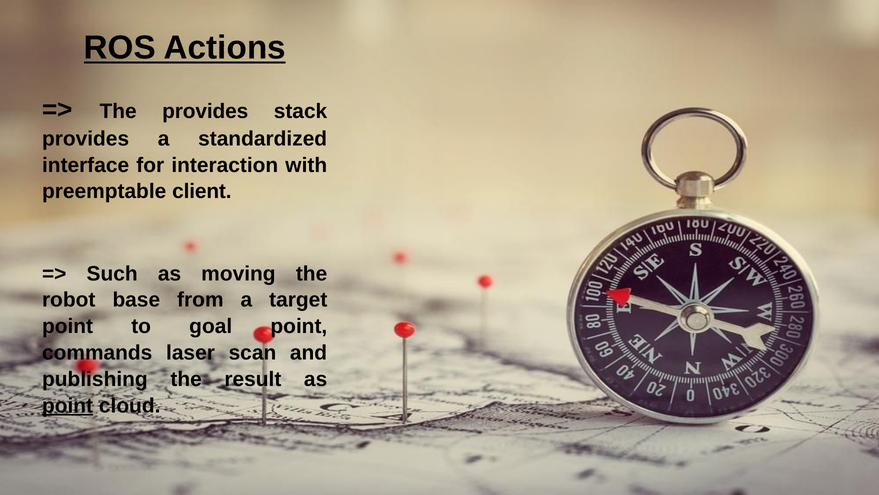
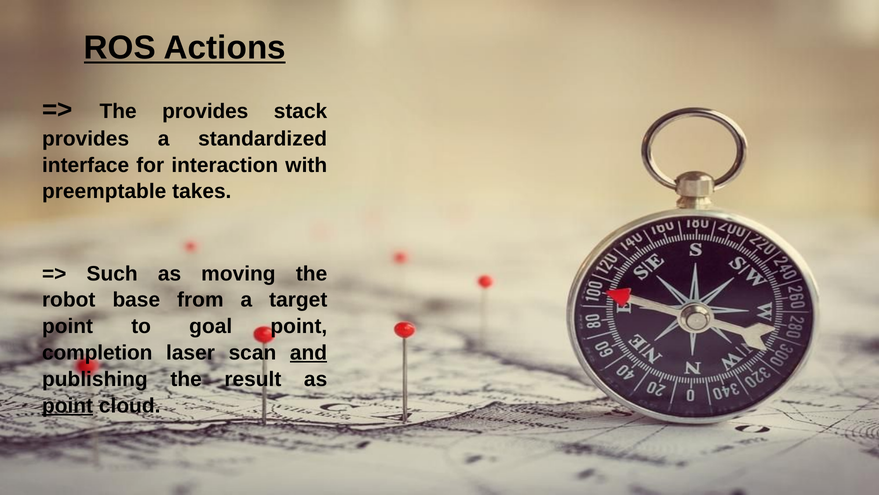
client: client -> takes
commands: commands -> completion
and underline: none -> present
